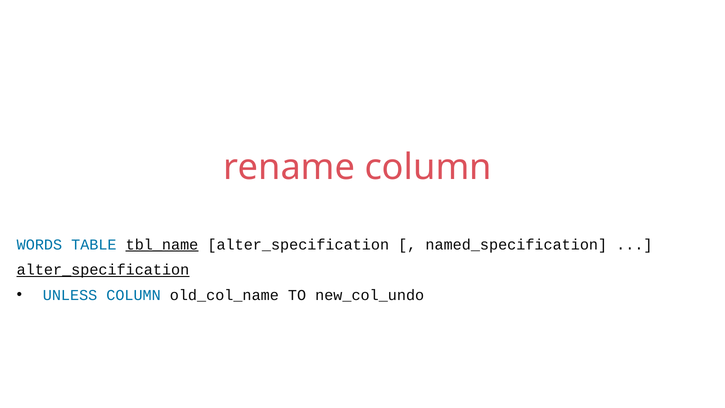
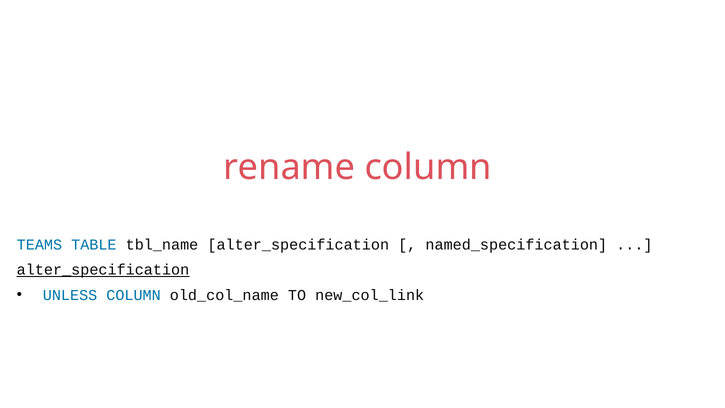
WORDS: WORDS -> TEAMS
tbl_name underline: present -> none
new_col_undo: new_col_undo -> new_col_link
